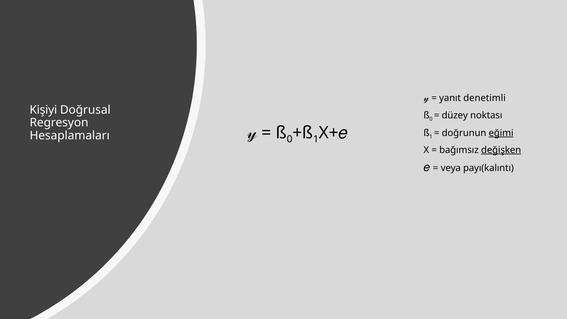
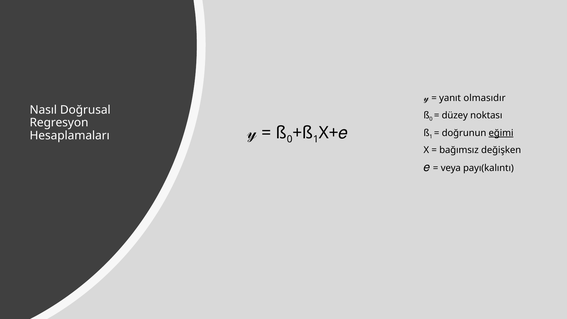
denetimli: denetimli -> olmasıdır
Kişiyi: Kişiyi -> Nasıl
değişken underline: present -> none
